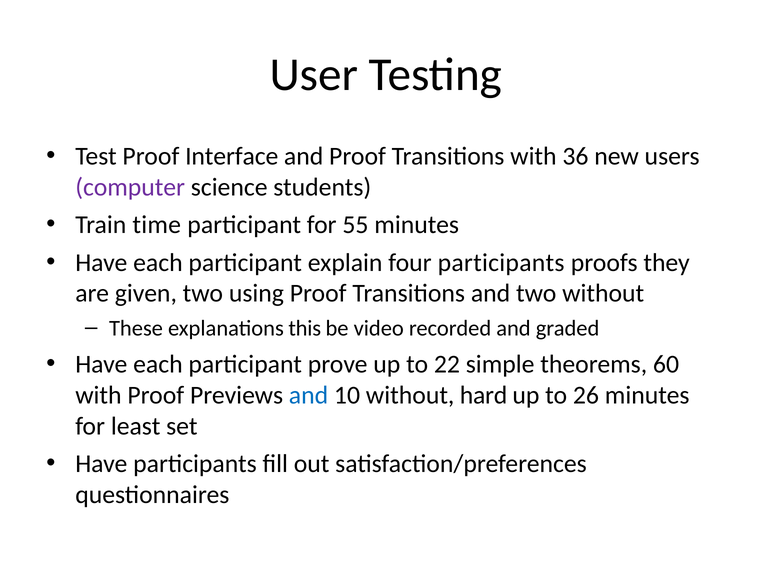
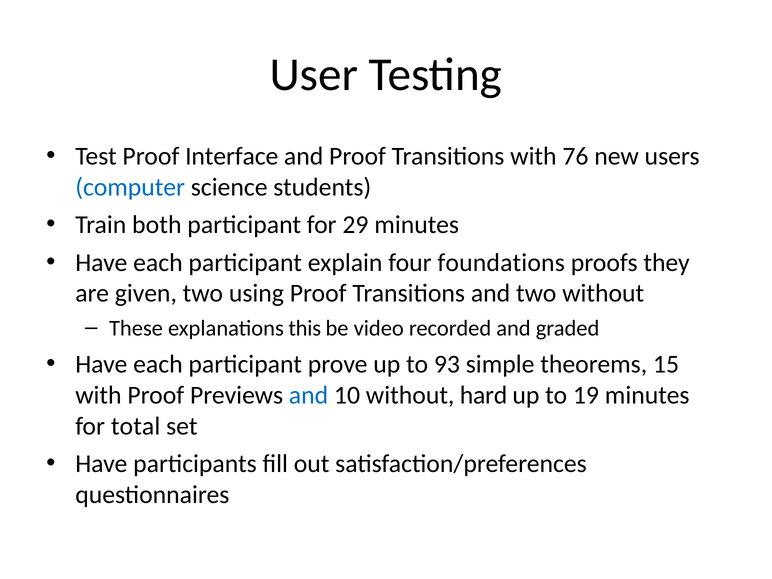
36: 36 -> 76
computer colour: purple -> blue
time: time -> both
55: 55 -> 29
four participants: participants -> foundations
22: 22 -> 93
60: 60 -> 15
26: 26 -> 19
least: least -> total
